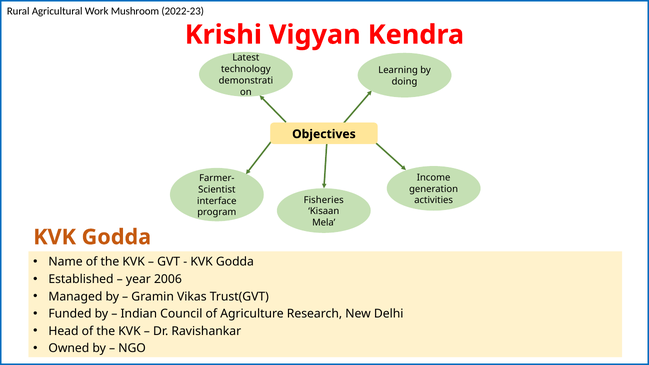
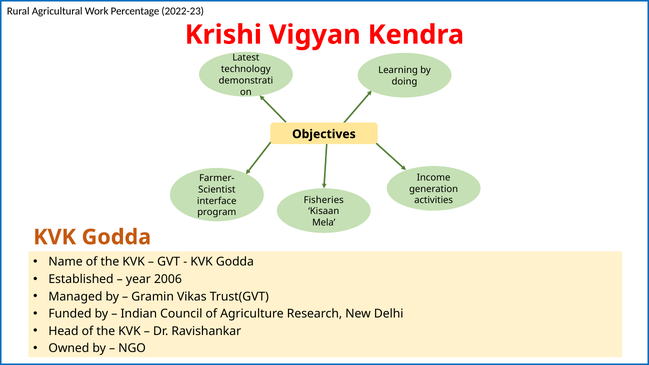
Mushroom: Mushroom -> Percentage
